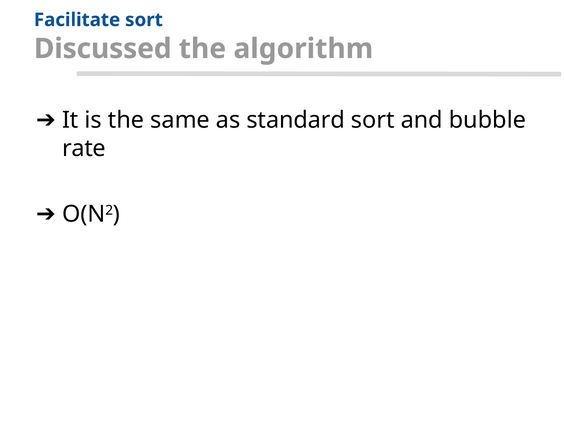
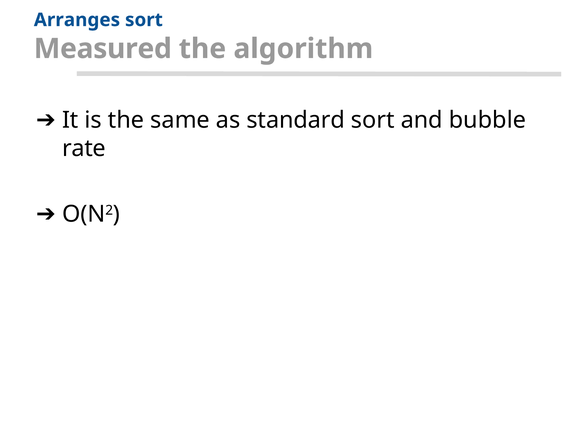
Facilitate: Facilitate -> Arranges
Discussed: Discussed -> Measured
